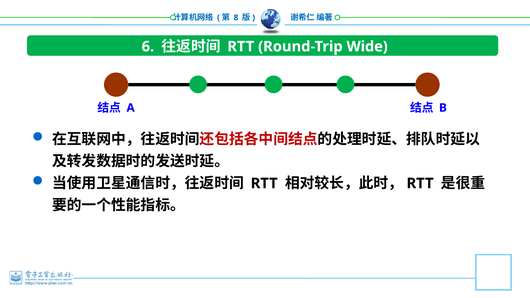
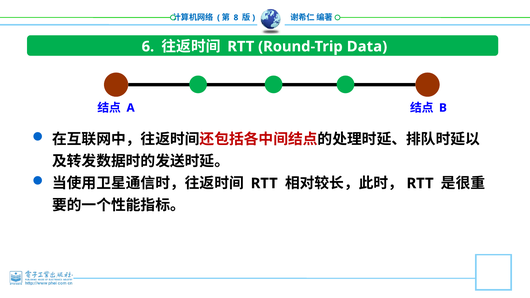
Wide: Wide -> Data
